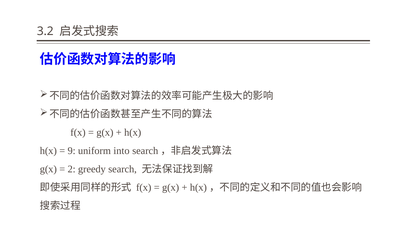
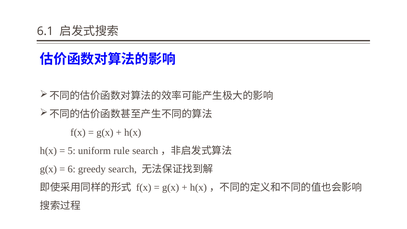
3.2: 3.2 -> 6.1
9: 9 -> 5
into: into -> rule
2: 2 -> 6
